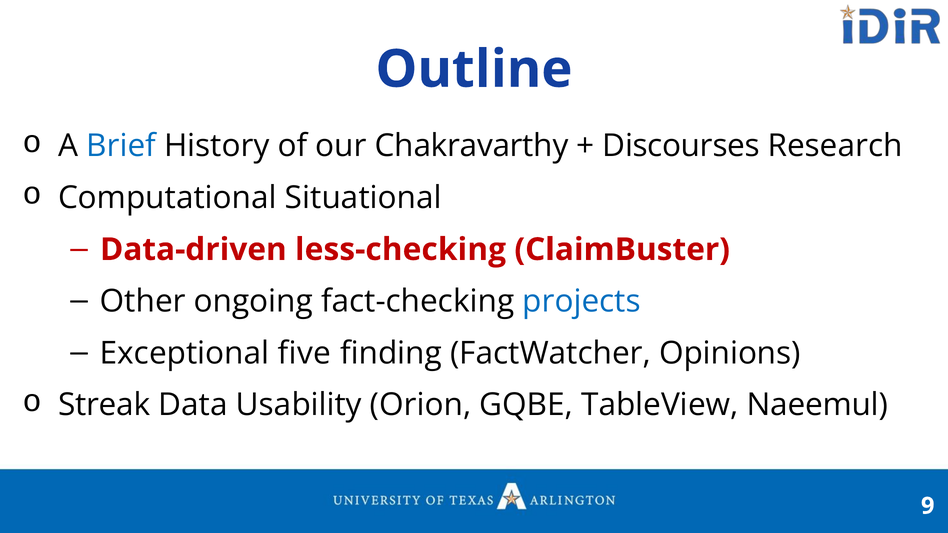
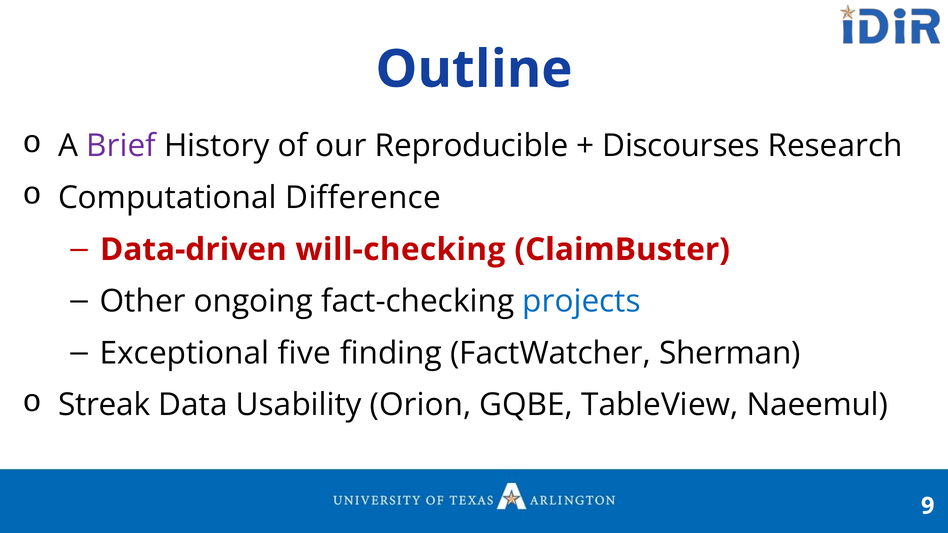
Brief colour: blue -> purple
Chakravarthy: Chakravarthy -> Reproducible
Situational: Situational -> Difference
less-checking: less-checking -> will-checking
Opinions: Opinions -> Sherman
